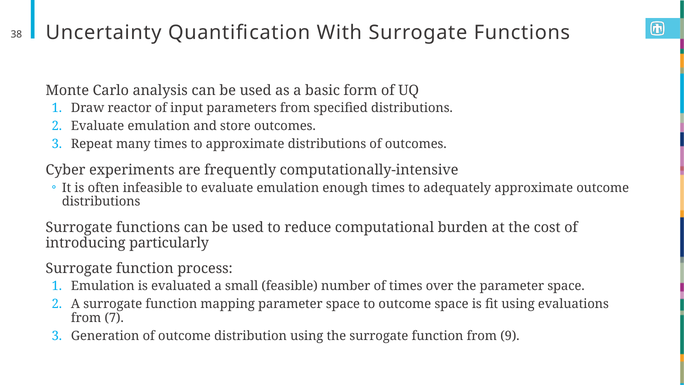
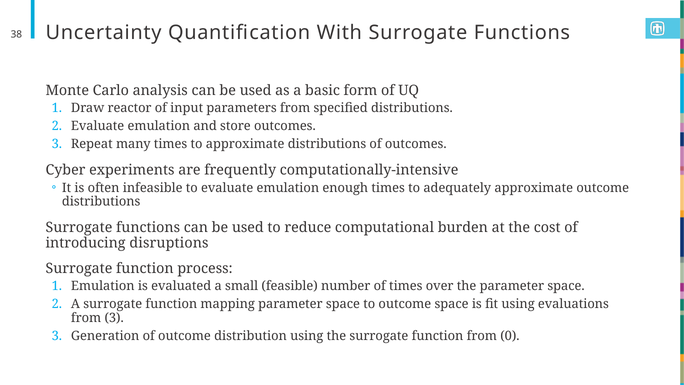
particularly: particularly -> disruptions
from 7: 7 -> 3
9: 9 -> 0
